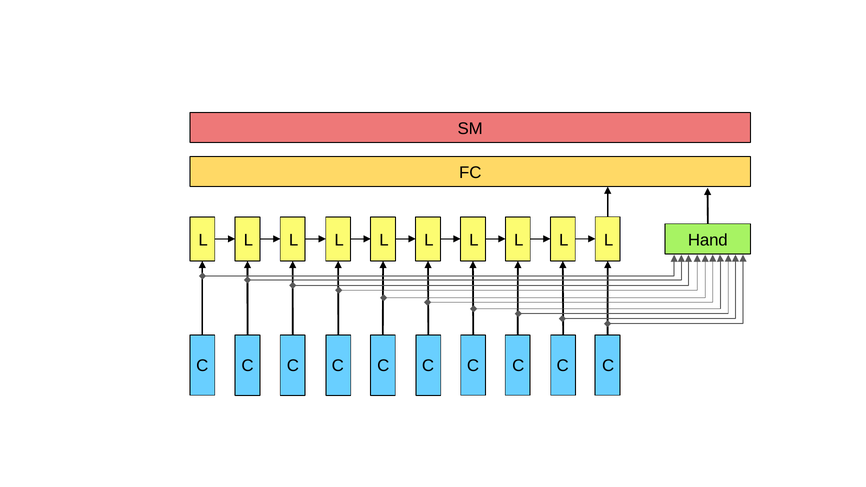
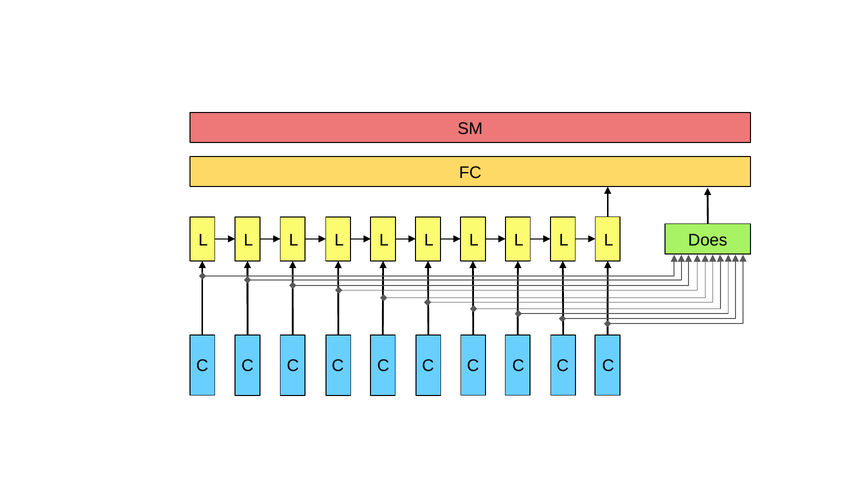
Hand: Hand -> Does
